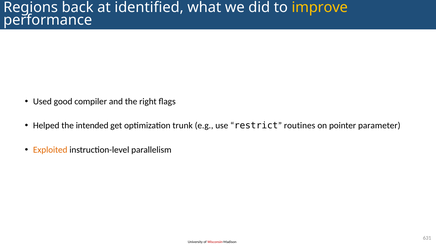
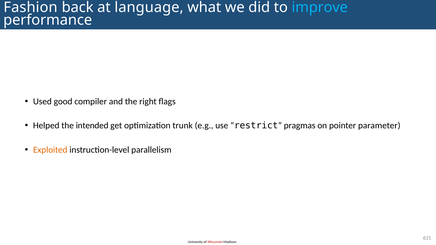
Regions: Regions -> Fashion
identified: identified -> language
improve colour: yellow -> light blue
routines: routines -> pragmas
